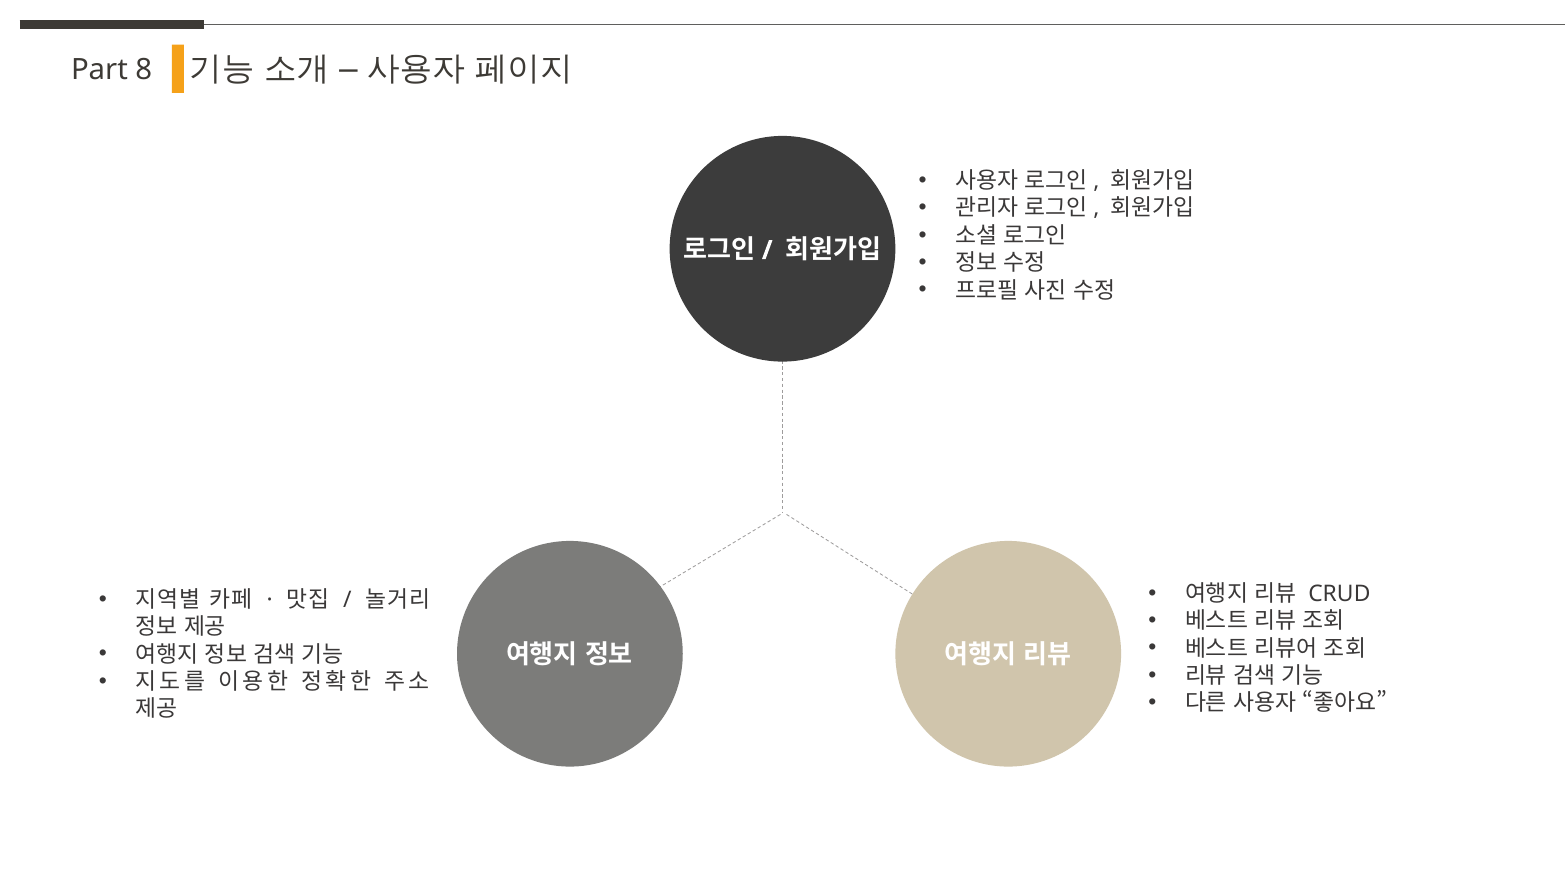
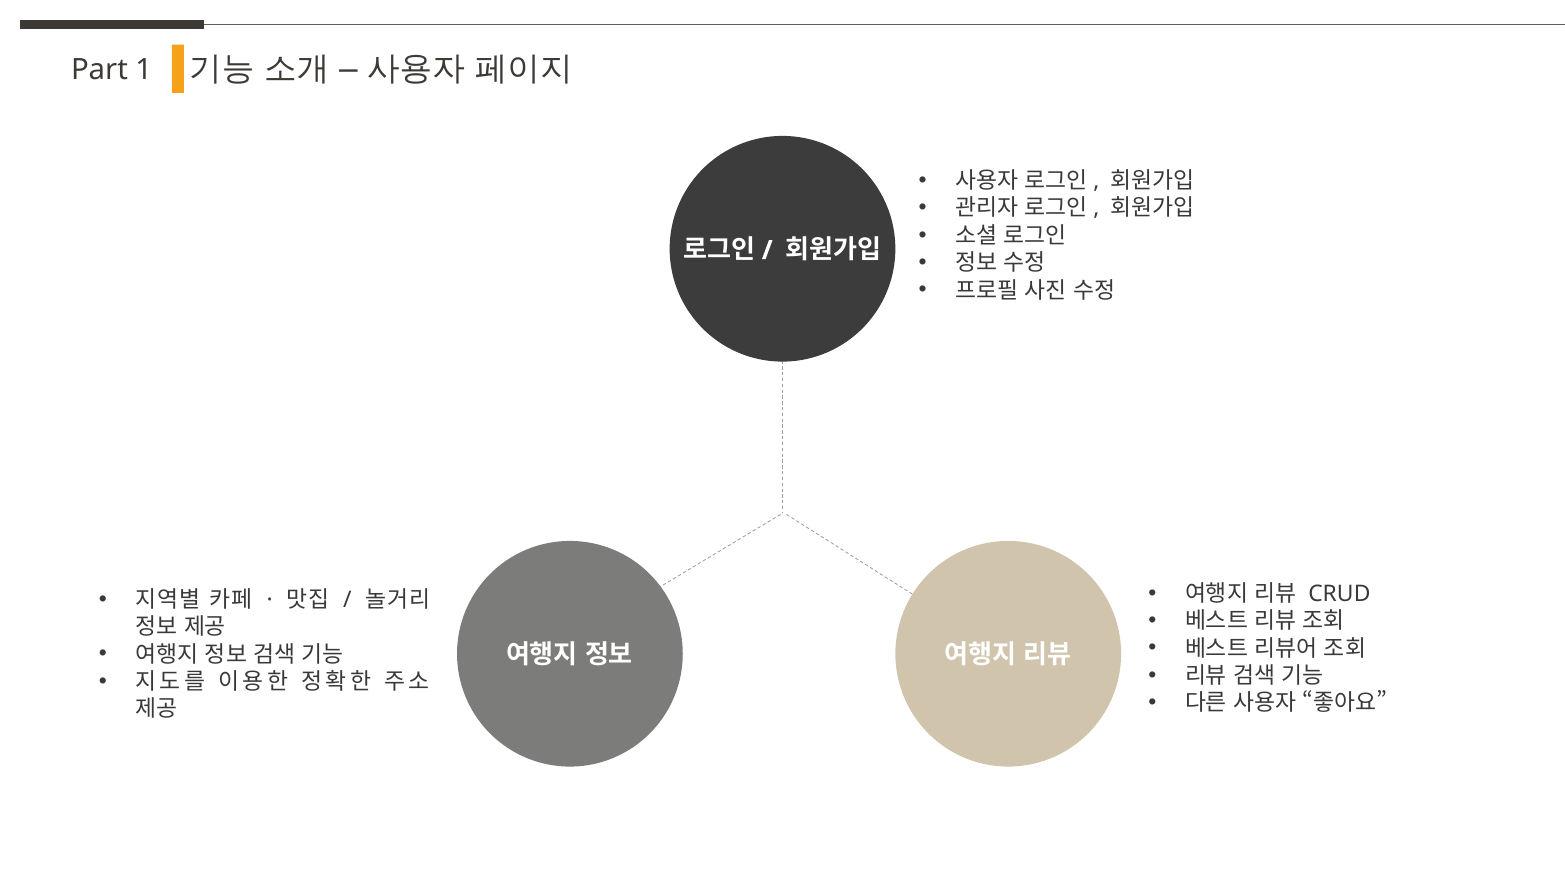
8: 8 -> 1
